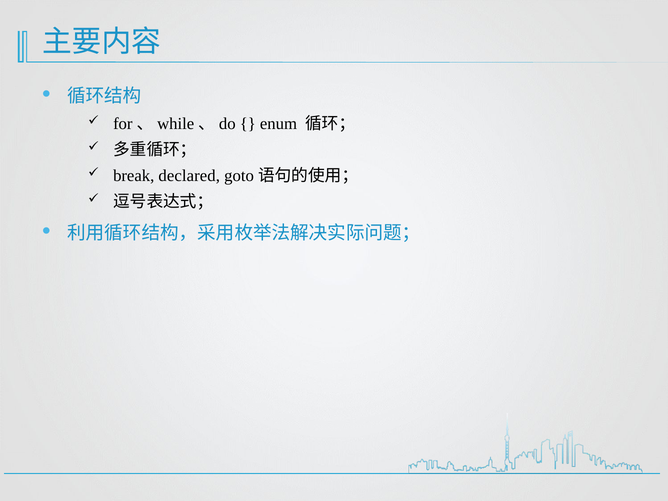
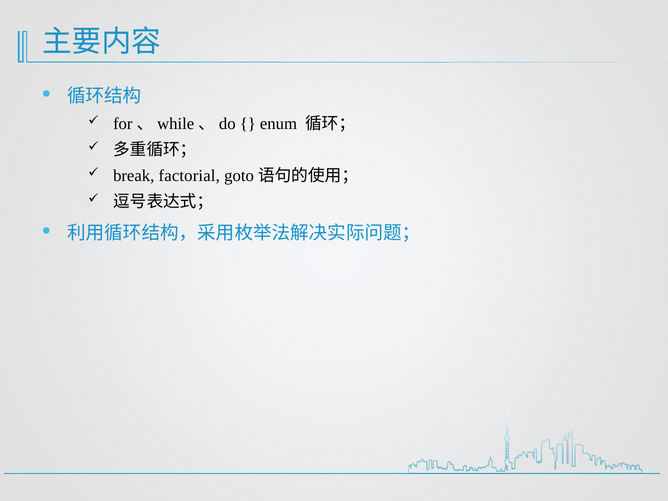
declared: declared -> factorial
